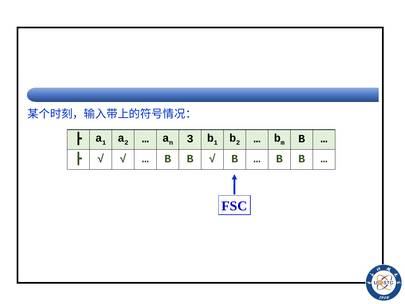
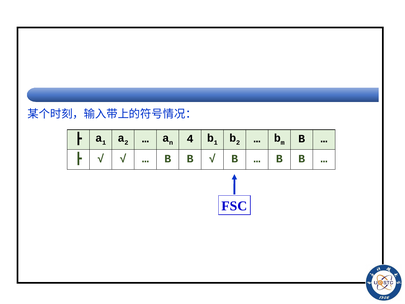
3: 3 -> 4
